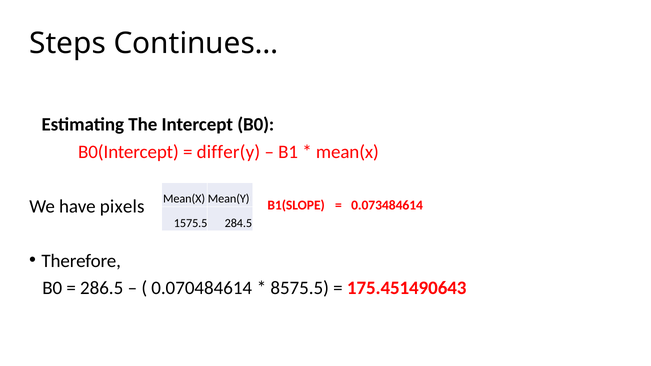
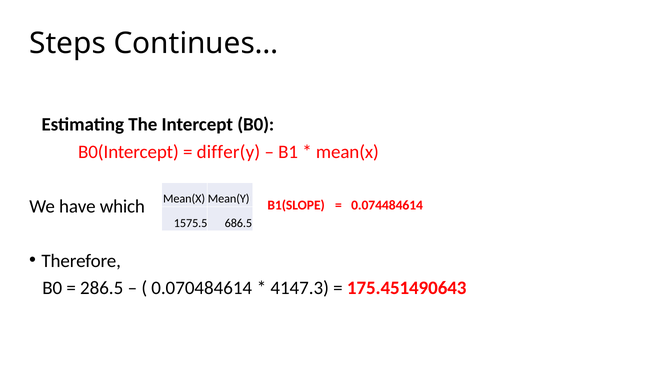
pixels: pixels -> which
0.073484614: 0.073484614 -> 0.074484614
284.5: 284.5 -> 686.5
8575.5: 8575.5 -> 4147.3
